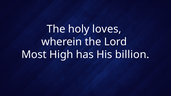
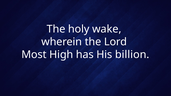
loves: loves -> wake
